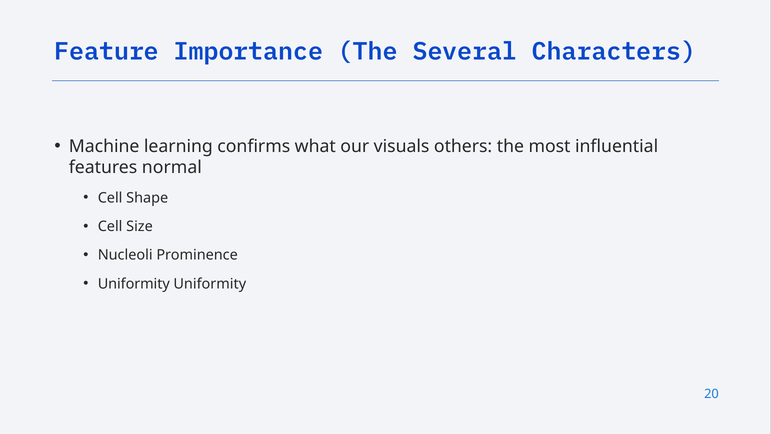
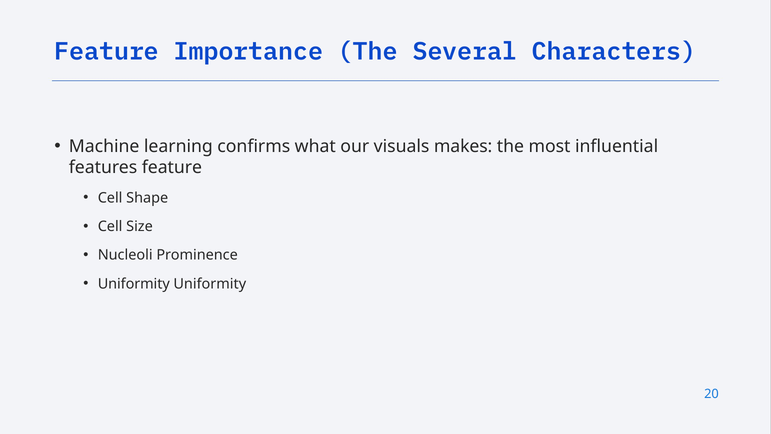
others: others -> makes
features normal: normal -> feature
